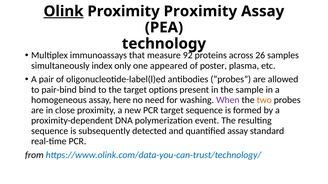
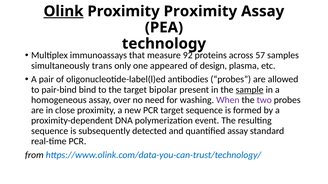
26: 26 -> 57
index: index -> trans
poster: poster -> design
options: options -> bipolar
sample underline: none -> present
here: here -> over
two colour: orange -> purple
